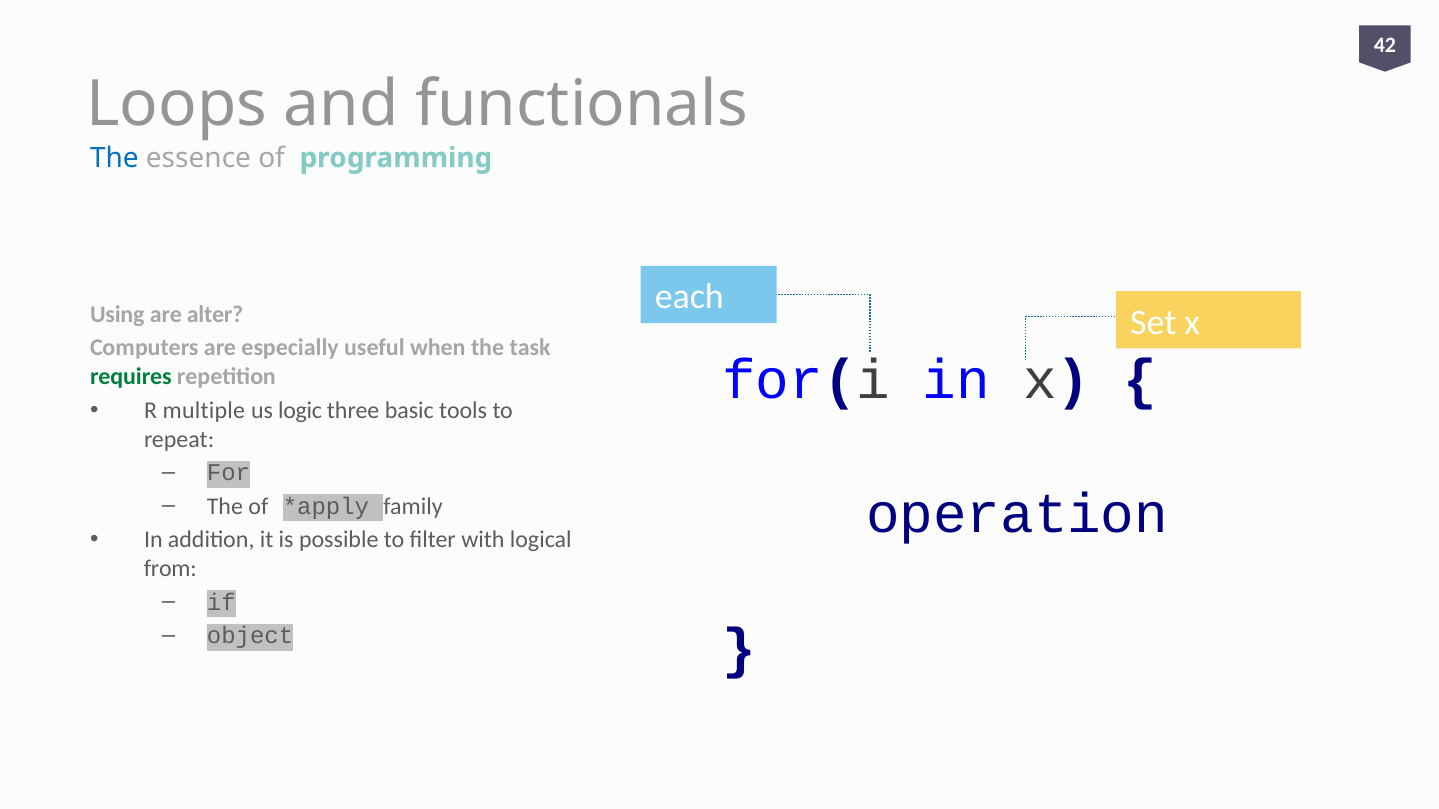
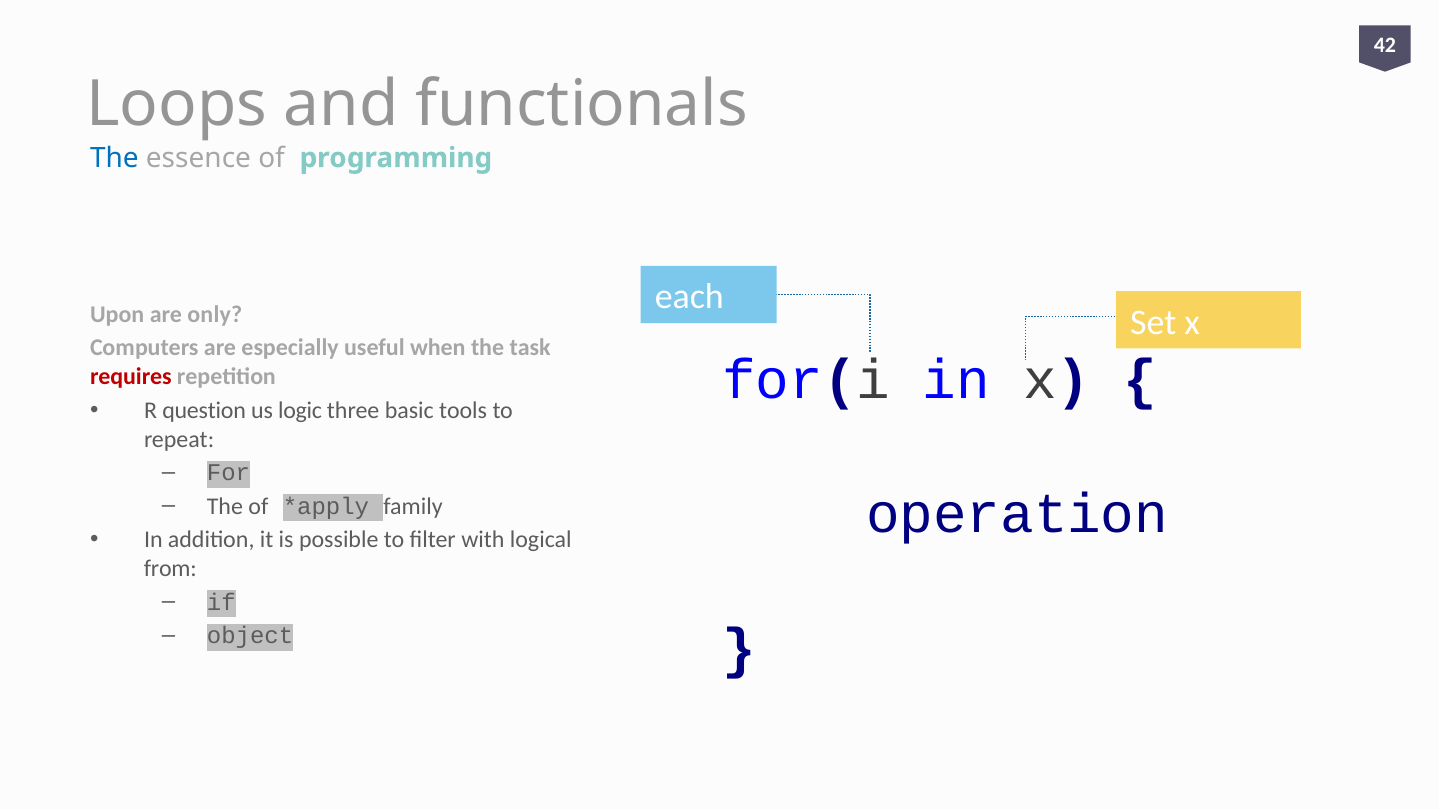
Using: Using -> Upon
alter: alter -> only
requires colour: green -> red
multiple: multiple -> question
